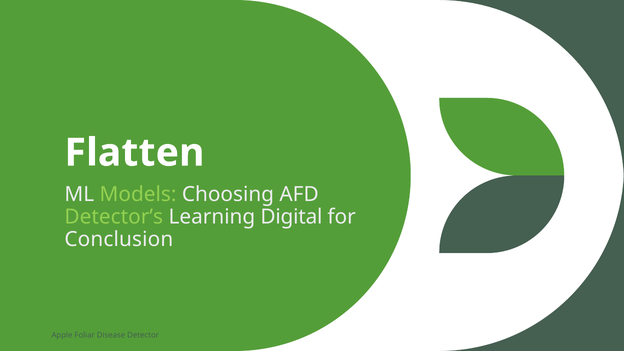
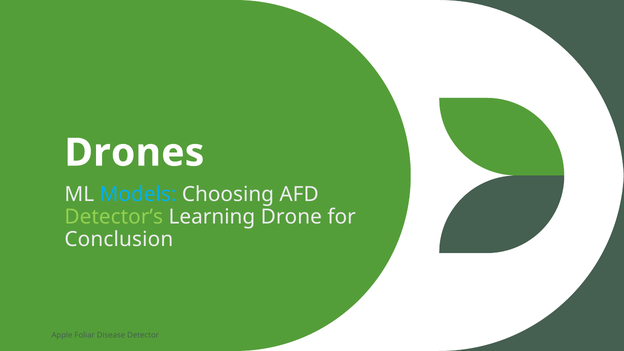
Flatten: Flatten -> Drones
Models colour: light green -> light blue
Digital: Digital -> Drone
